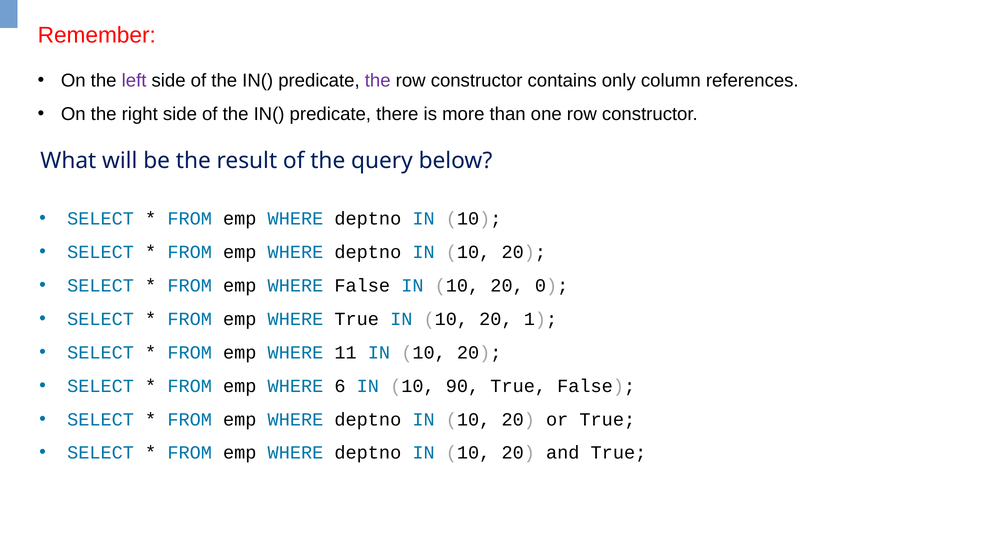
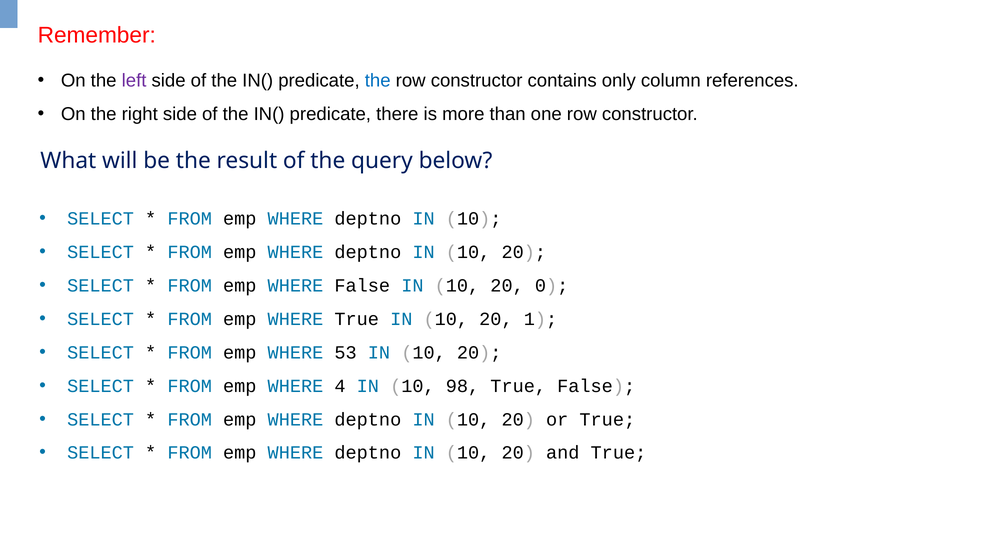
the at (378, 81) colour: purple -> blue
11: 11 -> 53
6: 6 -> 4
90: 90 -> 98
